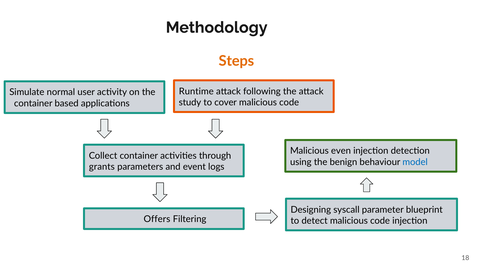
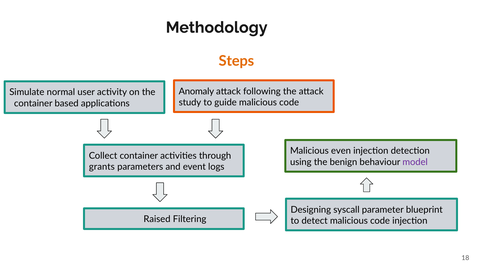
Runtime: Runtime -> Anomaly
cover: cover -> guide
model colour: blue -> purple
Offers: Offers -> Raised
